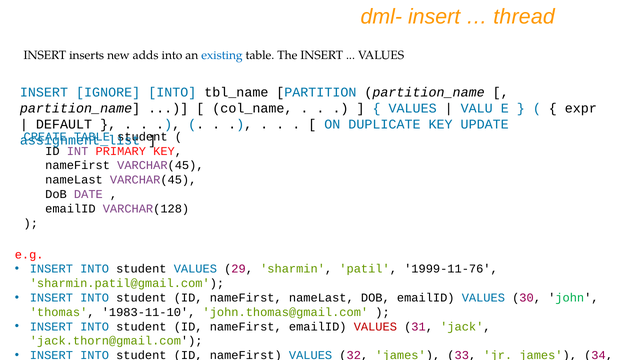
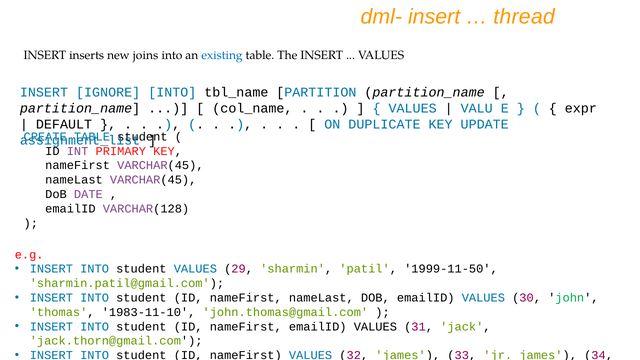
adds: adds -> joins
1999-11-76: 1999-11-76 -> 1999-11-50
VALUES at (375, 327) colour: red -> black
